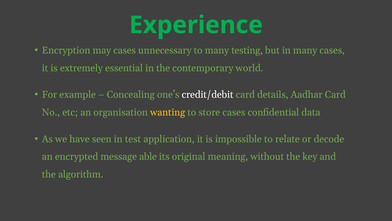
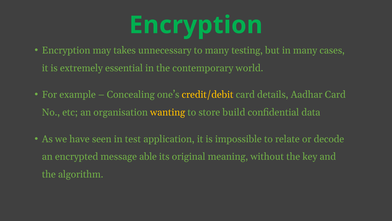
Experience at (196, 25): Experience -> Encryption
may cases: cases -> takes
credit/debit colour: white -> yellow
store cases: cases -> build
